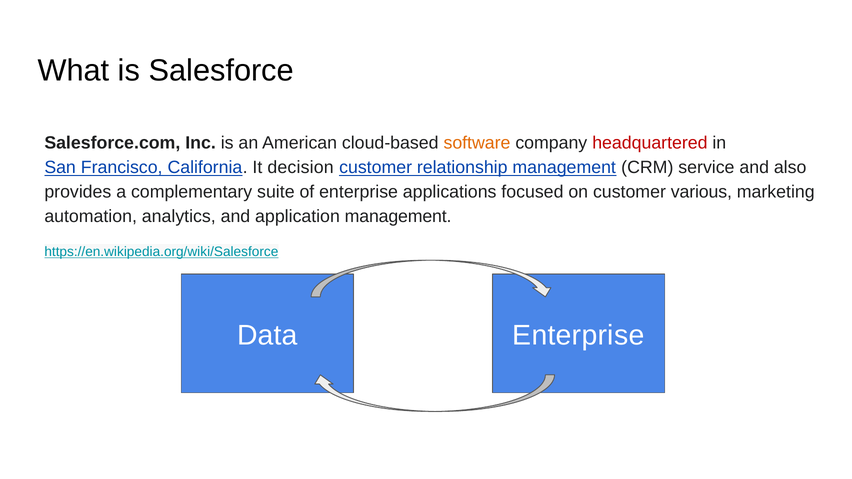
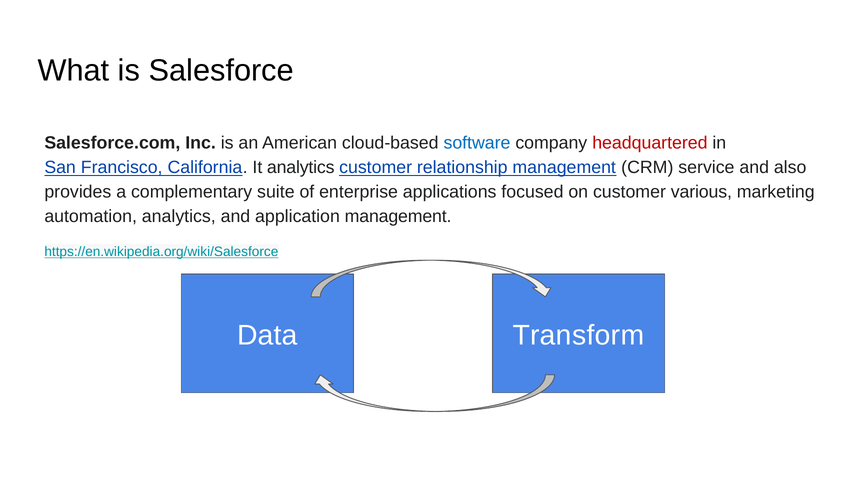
software colour: orange -> blue
It decision: decision -> analytics
Data Enterprise: Enterprise -> Transform
